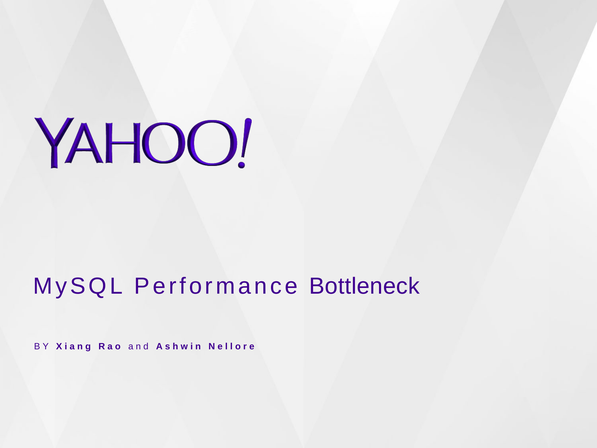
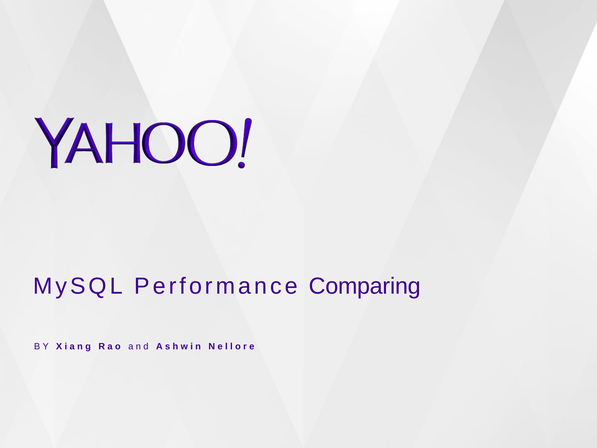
Bottleneck: Bottleneck -> Comparing
